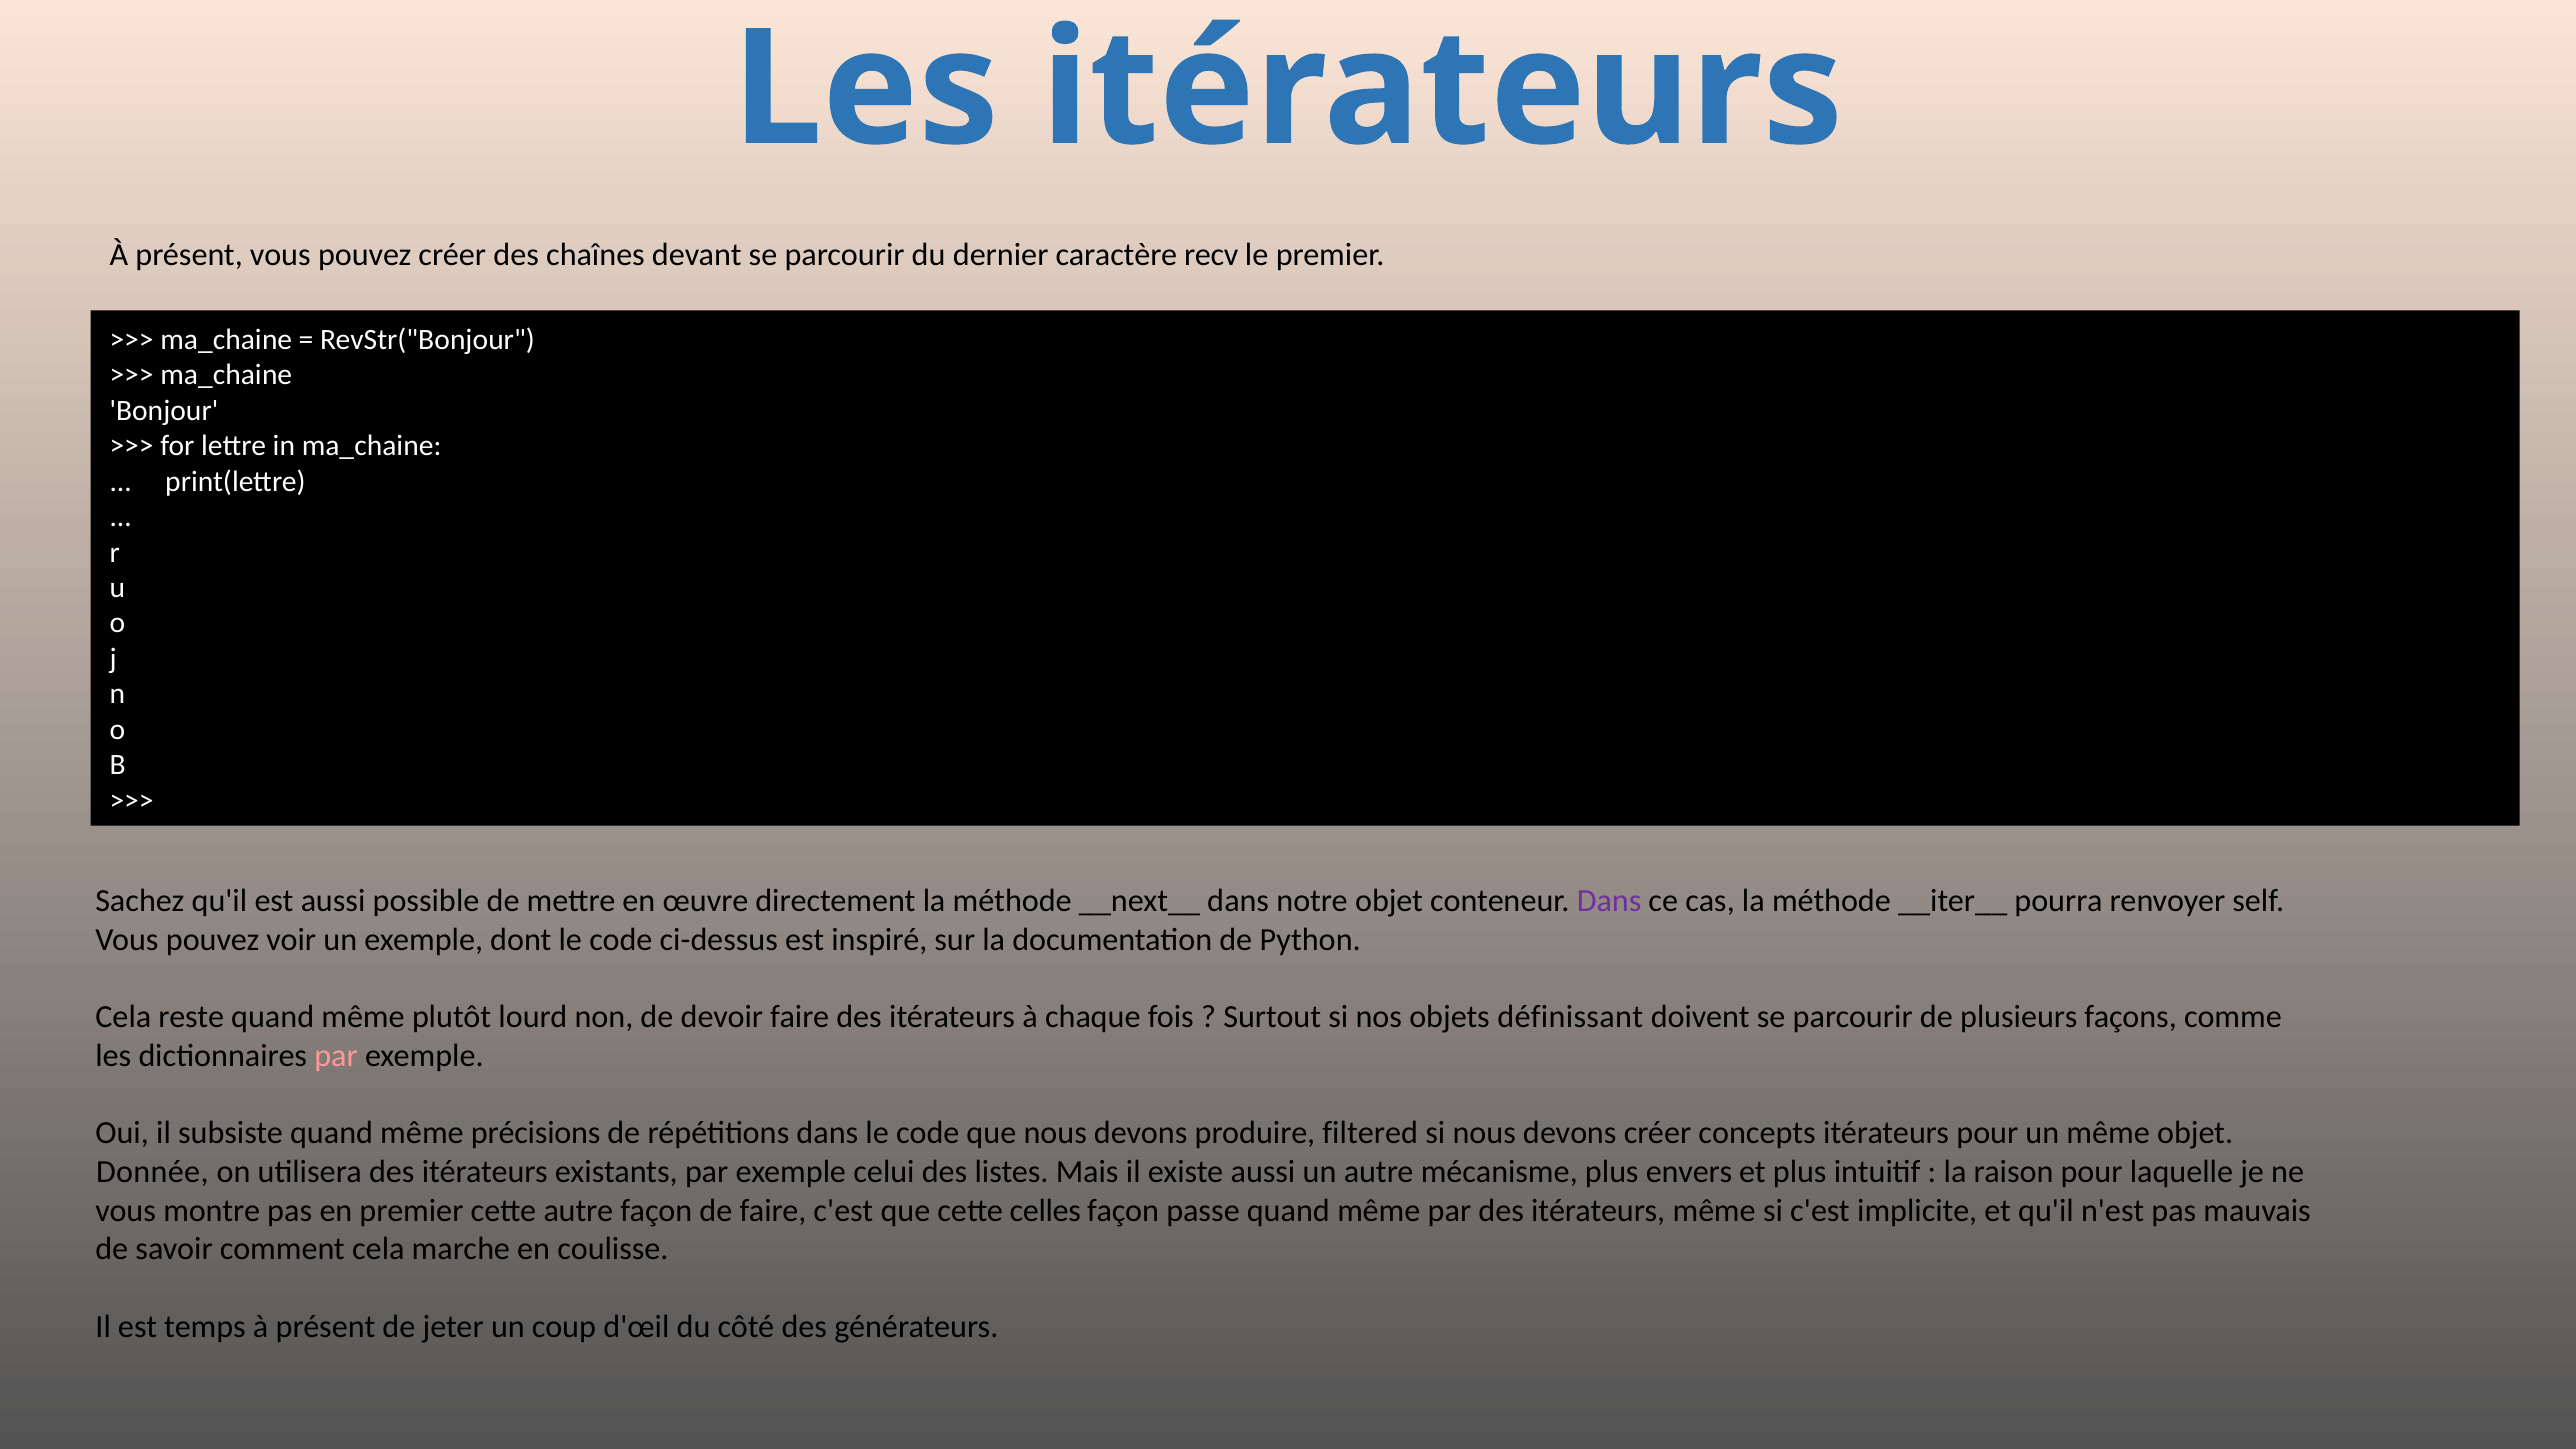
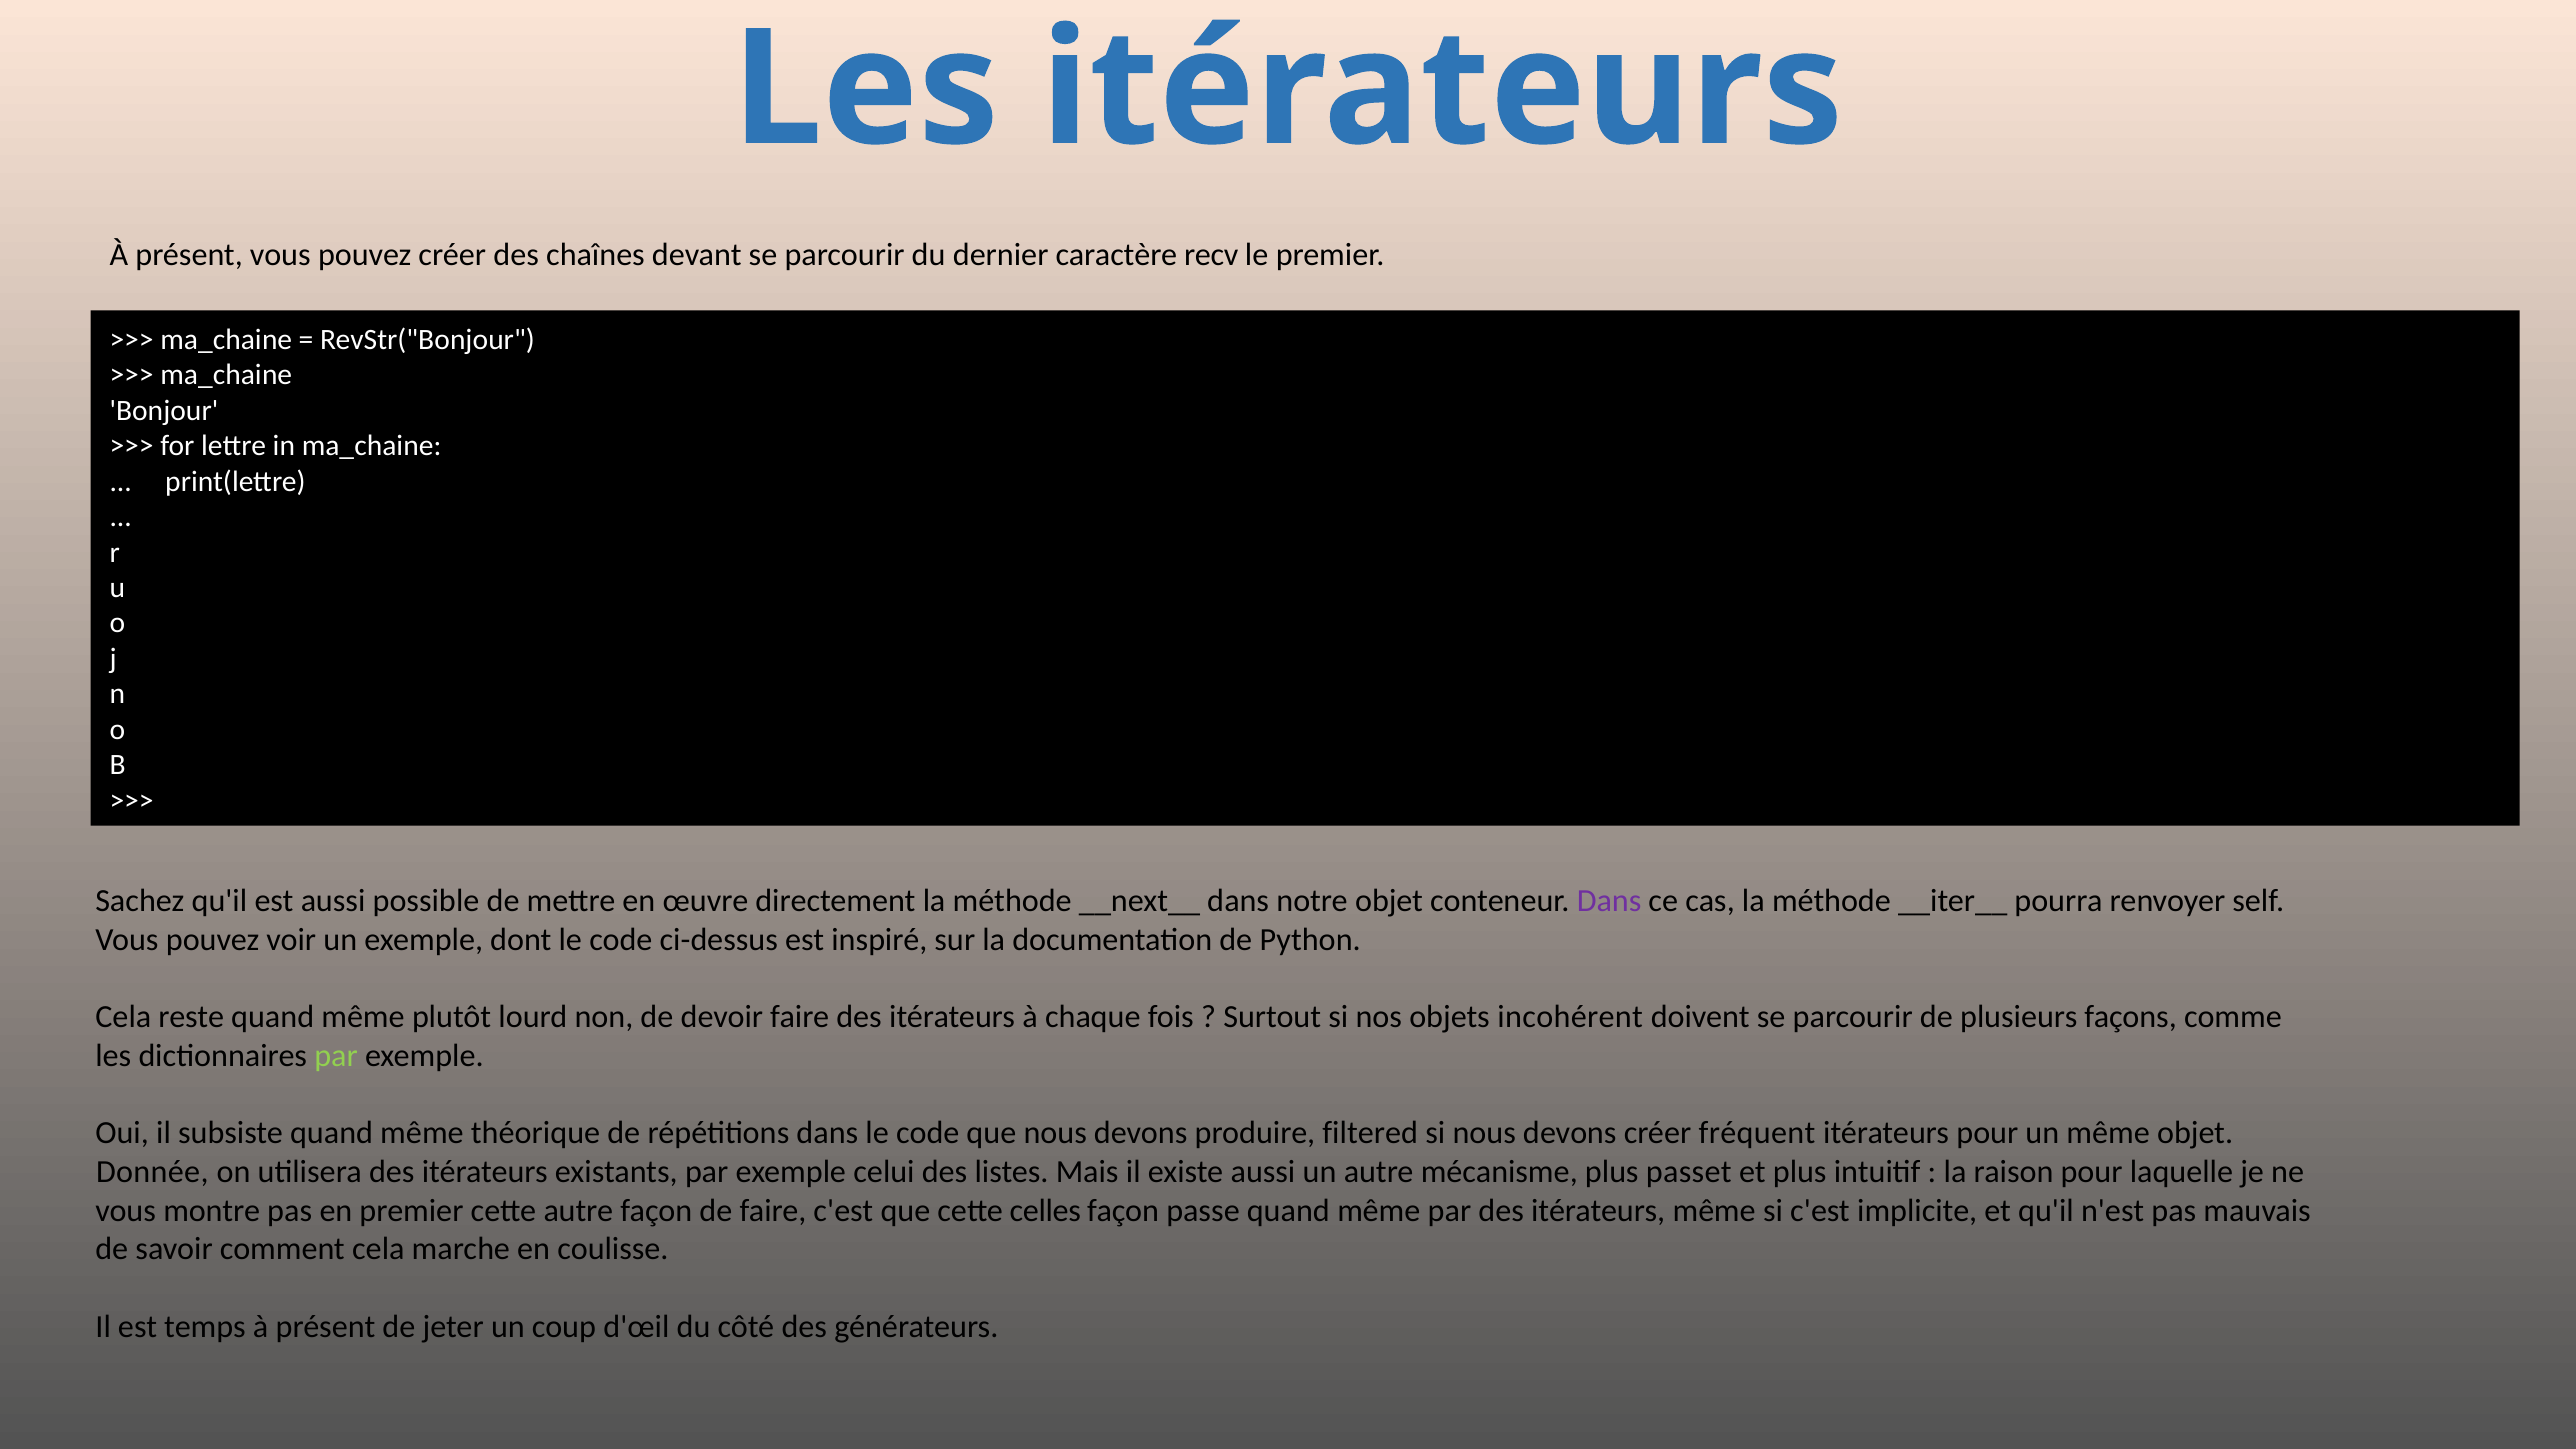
définissant: définissant -> incohérent
par at (336, 1056) colour: pink -> light green
précisions: précisions -> théorique
concepts: concepts -> fréquent
envers: envers -> passet
